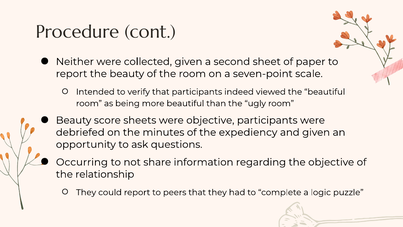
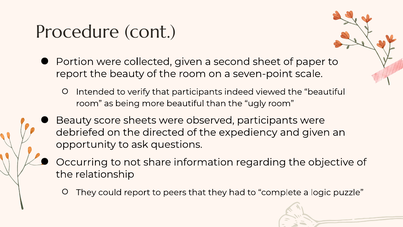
Neither: Neither -> Portion
were objective: objective -> observed
minutes: minutes -> directed
